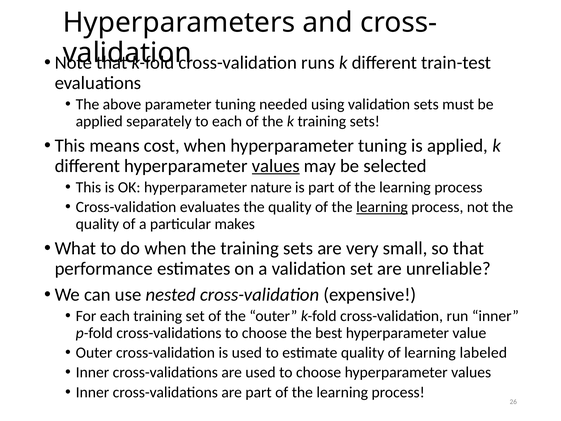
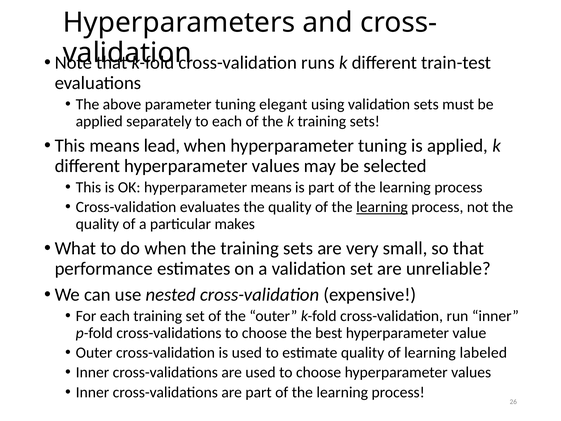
needed: needed -> elegant
cost: cost -> lead
values at (276, 166) underline: present -> none
hyperparameter nature: nature -> means
